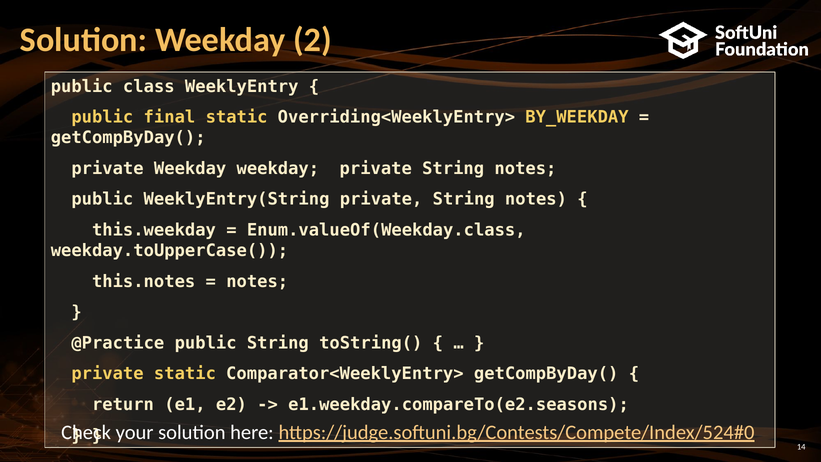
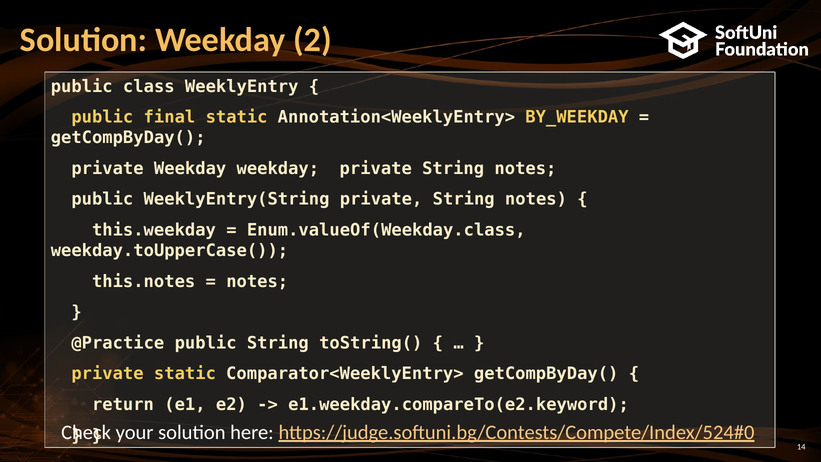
Overriding<WeeklyEntry>: Overriding<WeeklyEntry> -> Annotation<WeeklyEntry>
e1.weekday.compareTo(e2.seasons: e1.weekday.compareTo(e2.seasons -> e1.weekday.compareTo(e2.keyword
